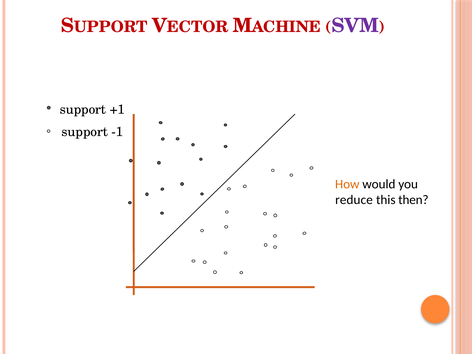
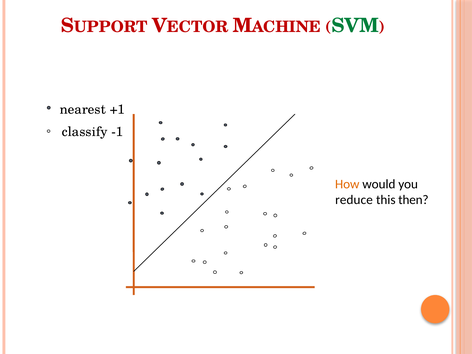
SVM colour: purple -> green
support at (83, 109): support -> nearest
support at (85, 132): support -> classify
